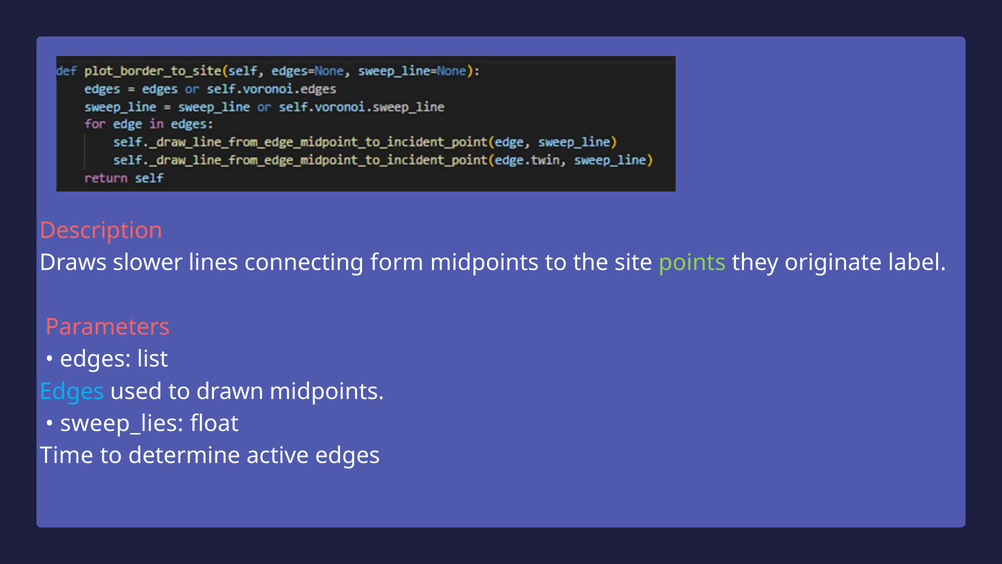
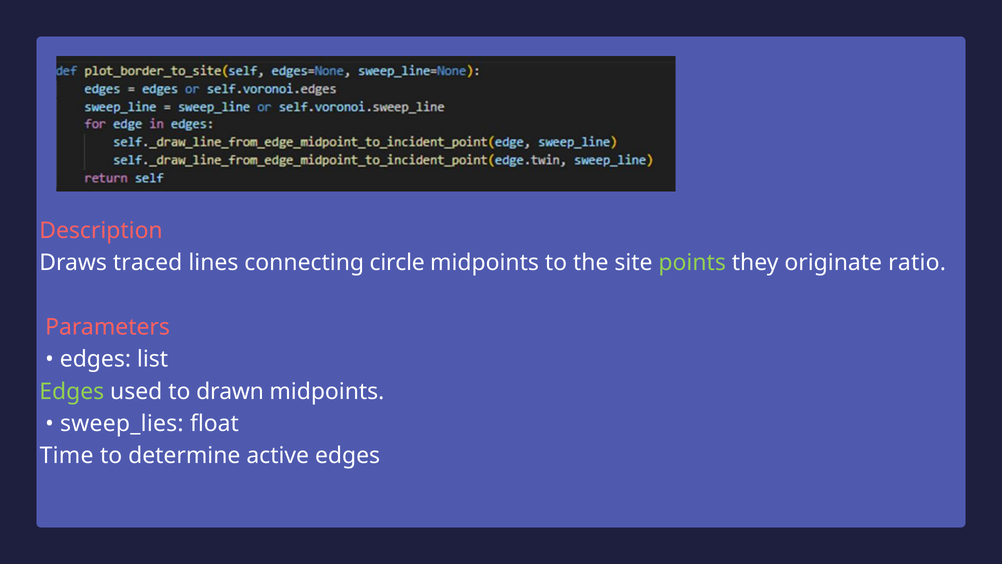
slower: slower -> traced
form: form -> circle
label: label -> ratio
Edges at (72, 391) colour: light blue -> light green
